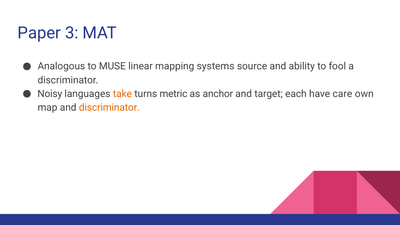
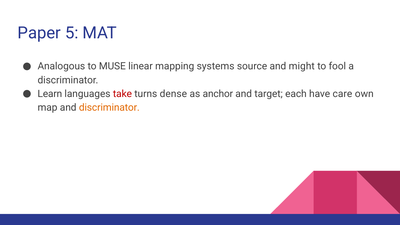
3: 3 -> 5
ability: ability -> might
Noisy: Noisy -> Learn
take colour: orange -> red
metric: metric -> dense
